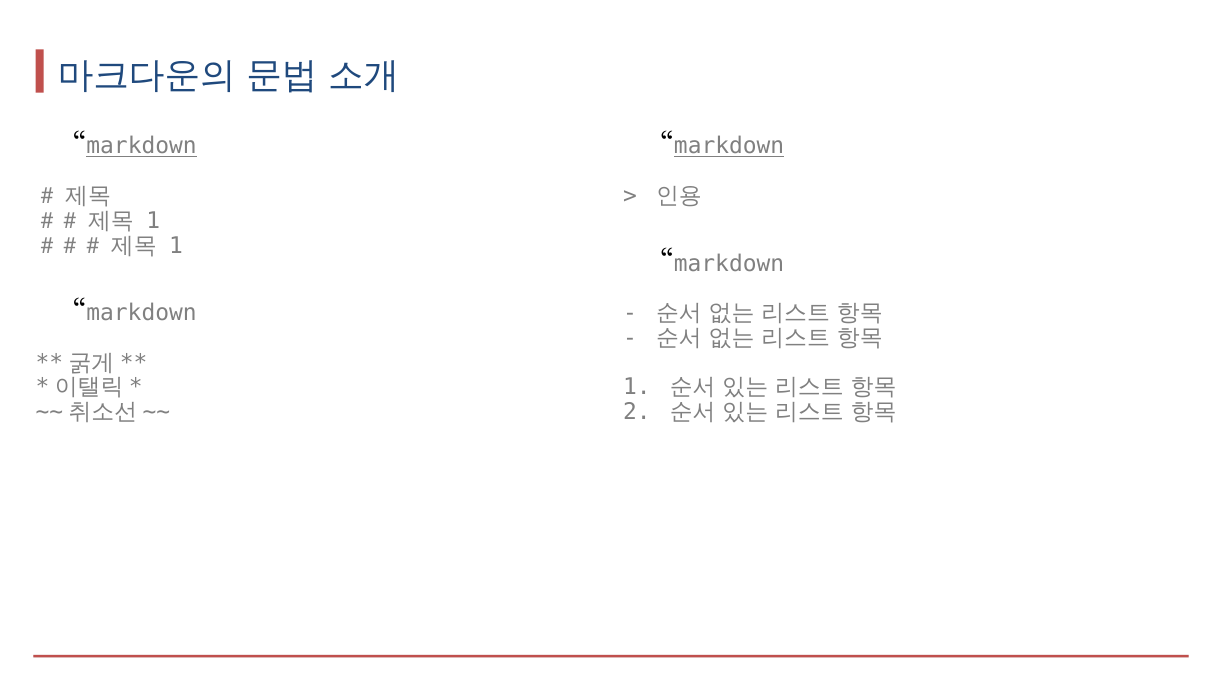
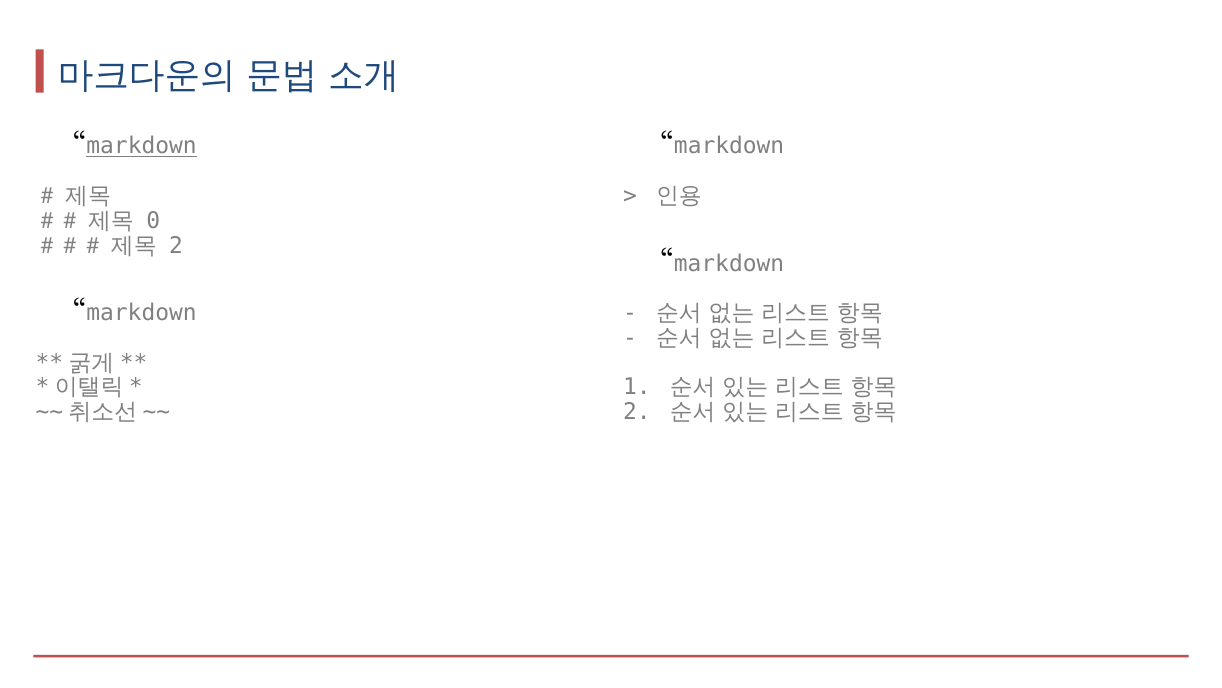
markdown at (729, 146) underline: present -> none
1 at (153, 221): 1 -> 0
1 at (176, 245): 1 -> 2
